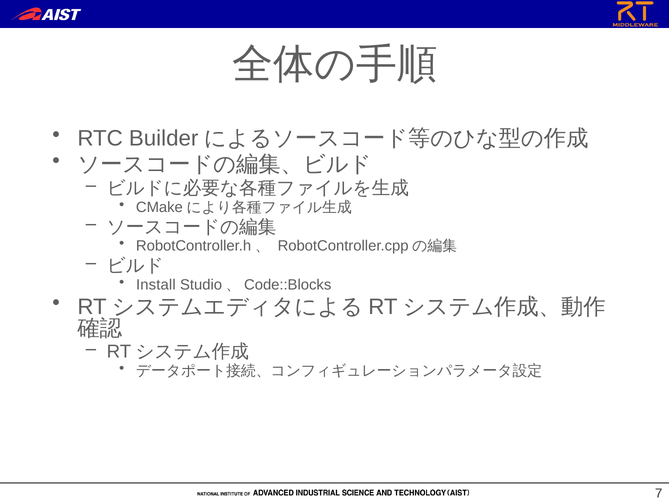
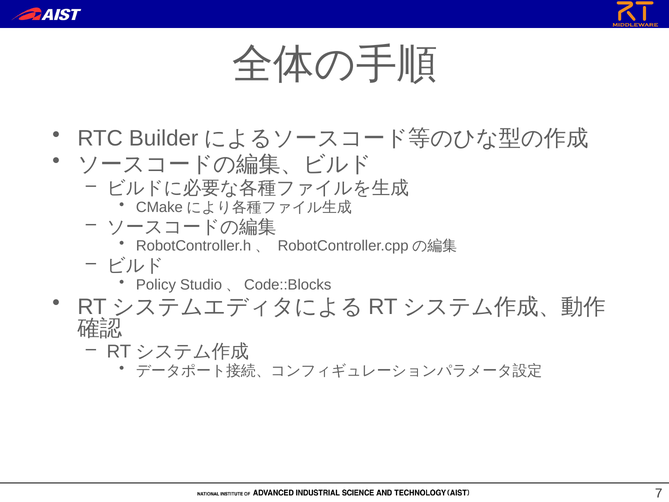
Install: Install -> Policy
